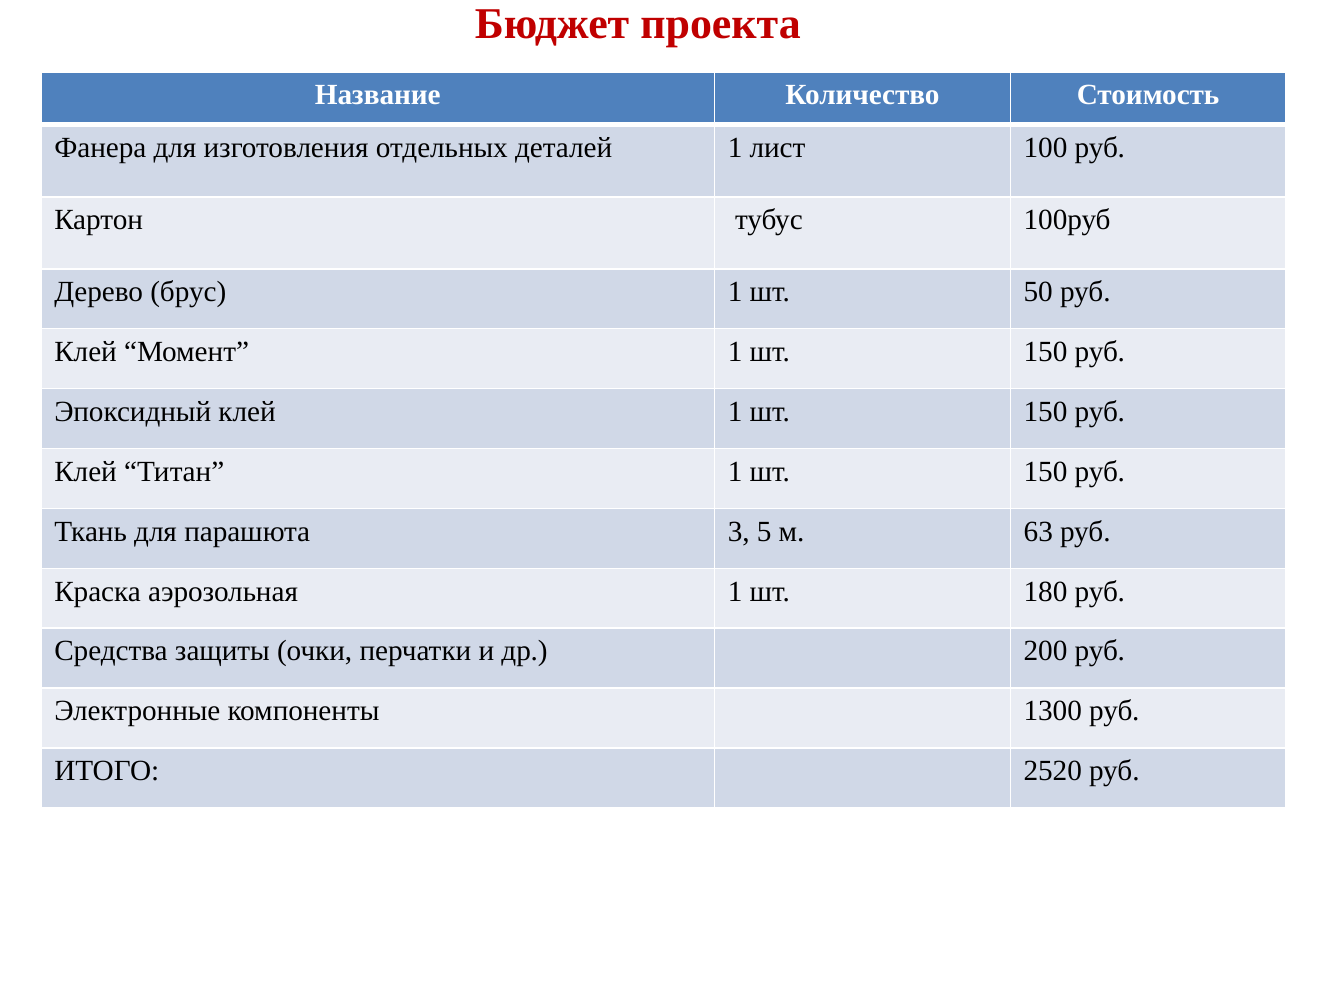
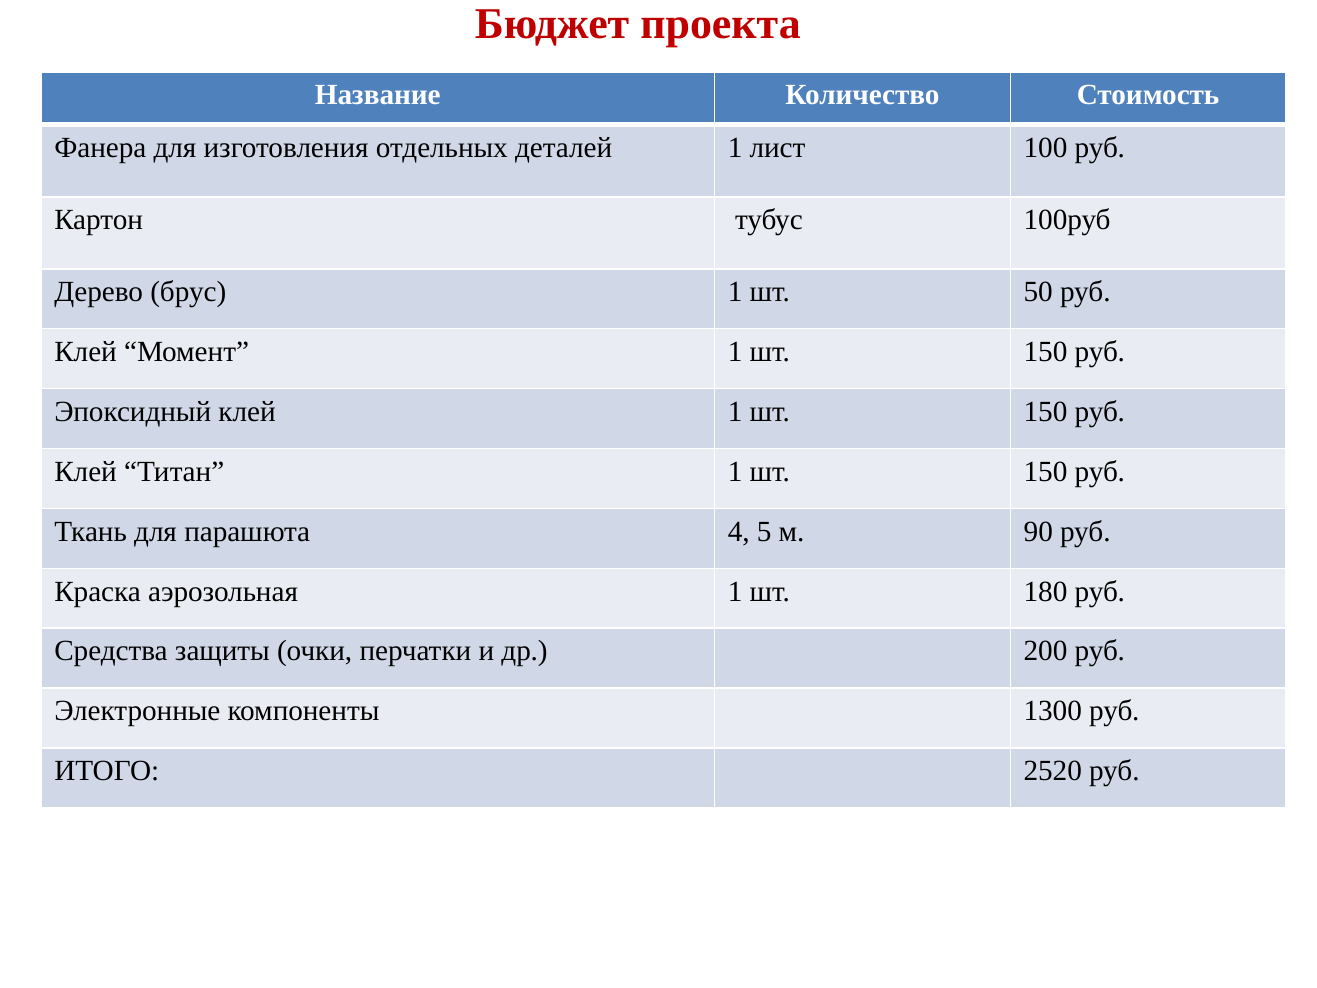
3: 3 -> 4
63: 63 -> 90
